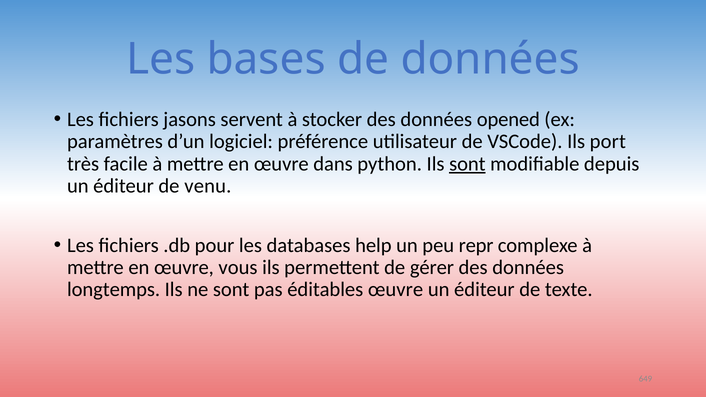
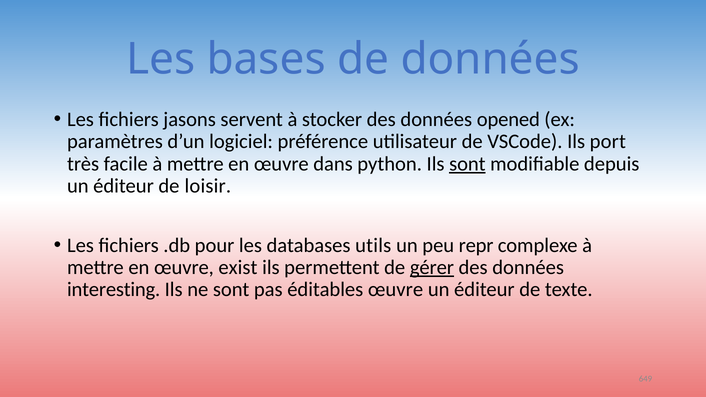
venu: venu -> loisir
help: help -> utils
vous: vous -> exist
gérer underline: none -> present
longtemps: longtemps -> interesting
